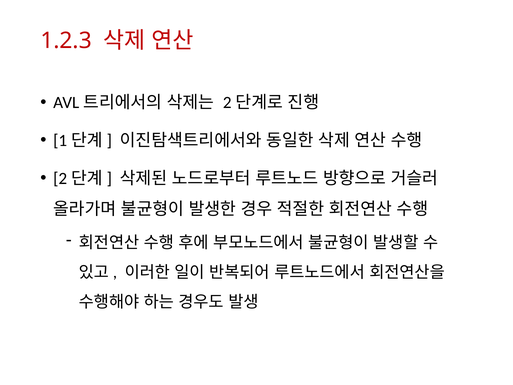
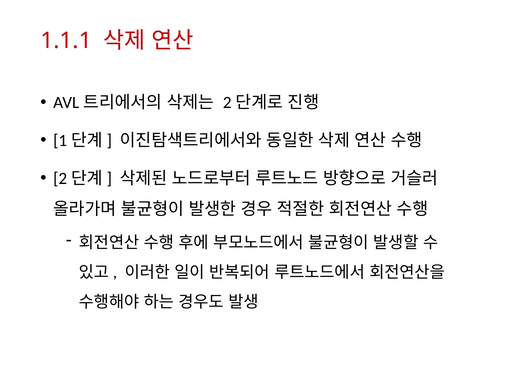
1.2.3: 1.2.3 -> 1.1.1
